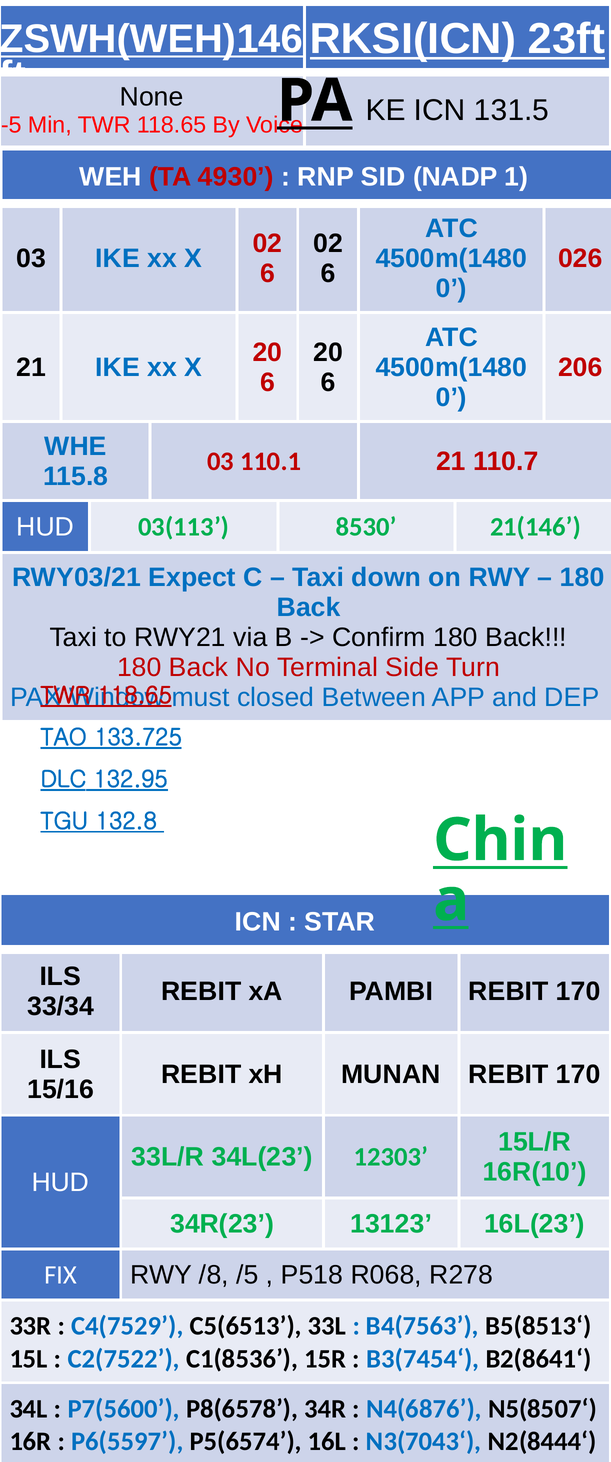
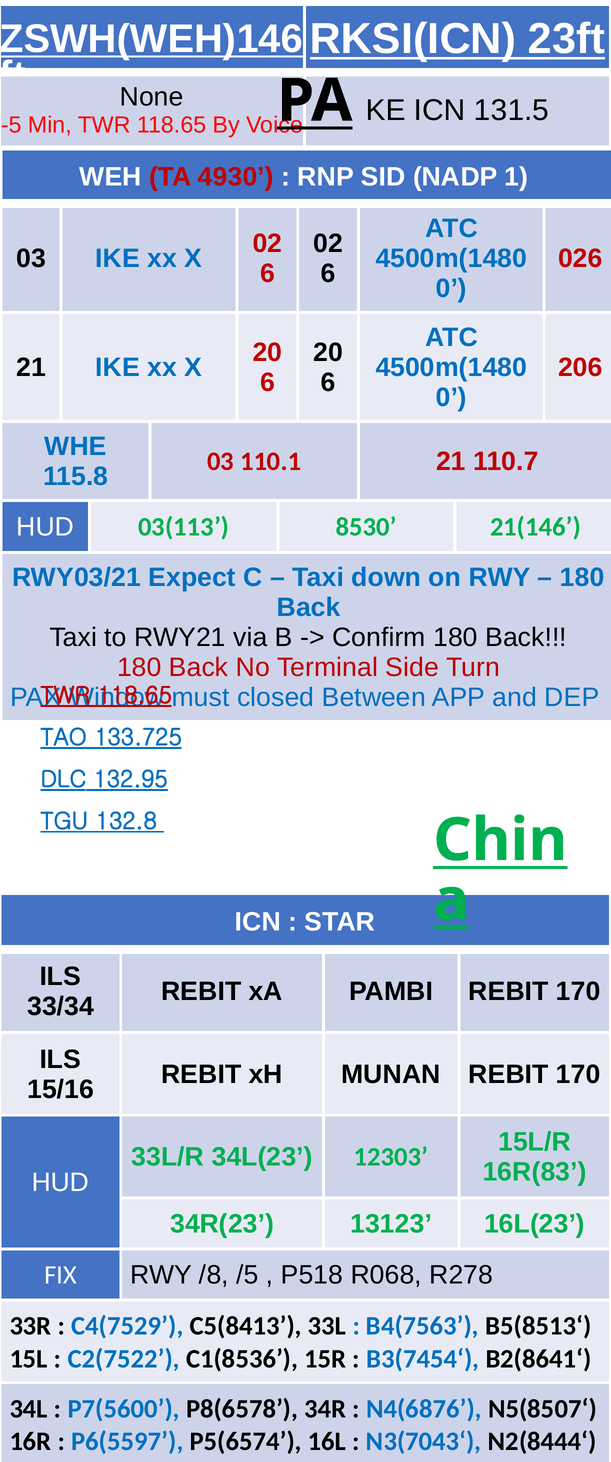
16R(10: 16R(10 -> 16R(83
C5(6513: C5(6513 -> C5(8413
